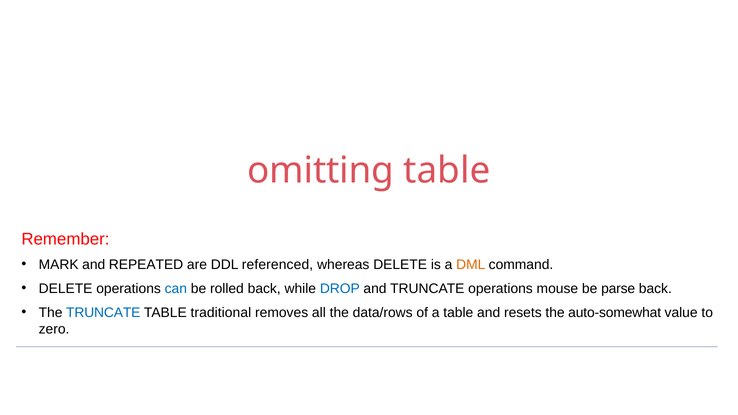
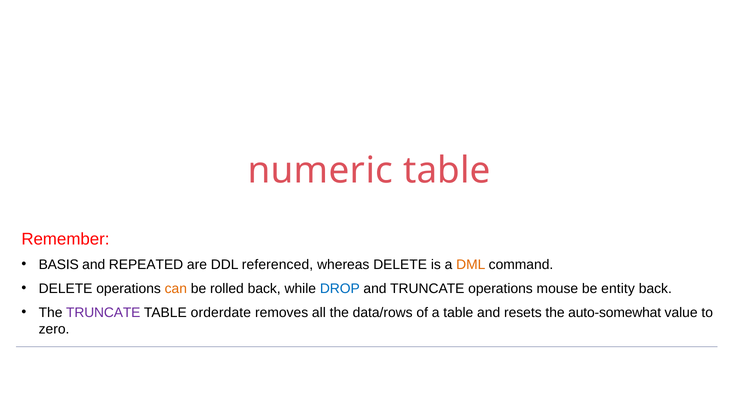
omitting: omitting -> numeric
MARK: MARK -> BASIS
can colour: blue -> orange
parse: parse -> entity
TRUNCATE at (103, 313) colour: blue -> purple
traditional: traditional -> orderdate
